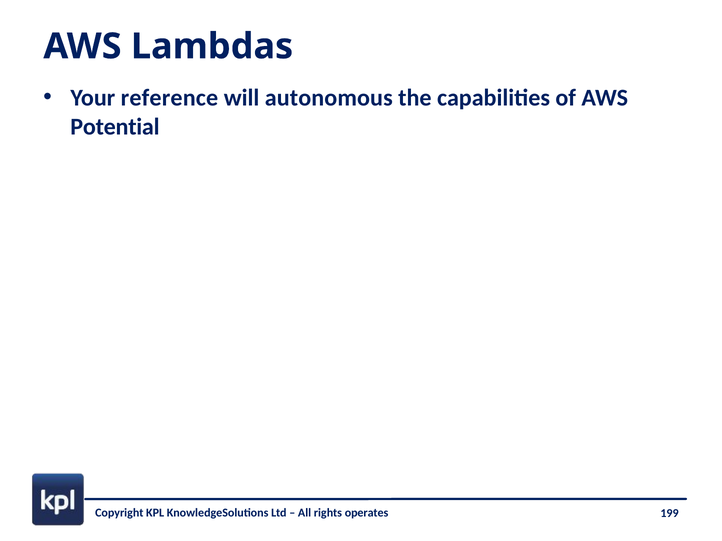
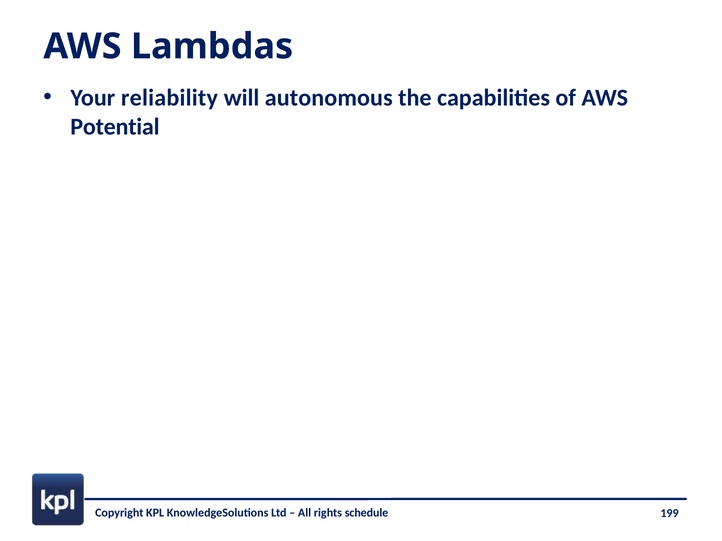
reference: reference -> reliability
operates: operates -> schedule
